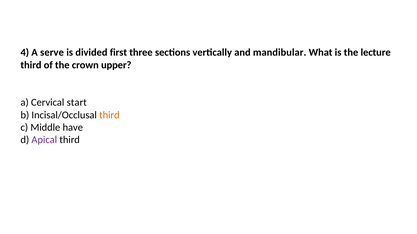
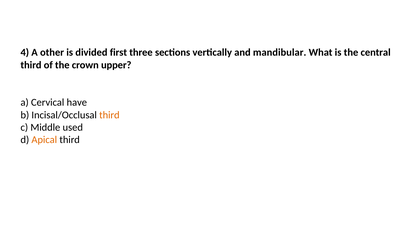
serve: serve -> other
lecture: lecture -> central
start: start -> have
have: have -> used
Apical colour: purple -> orange
